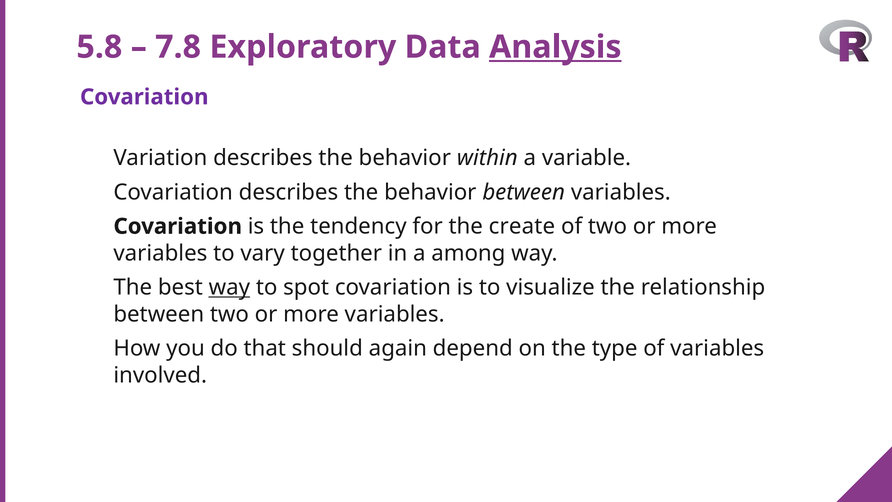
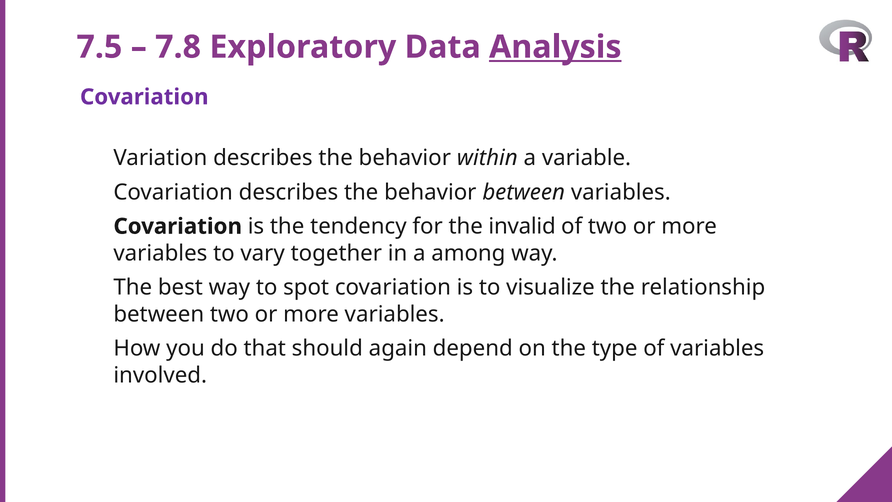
5.8: 5.8 -> 7.5
create: create -> invalid
way at (229, 287) underline: present -> none
